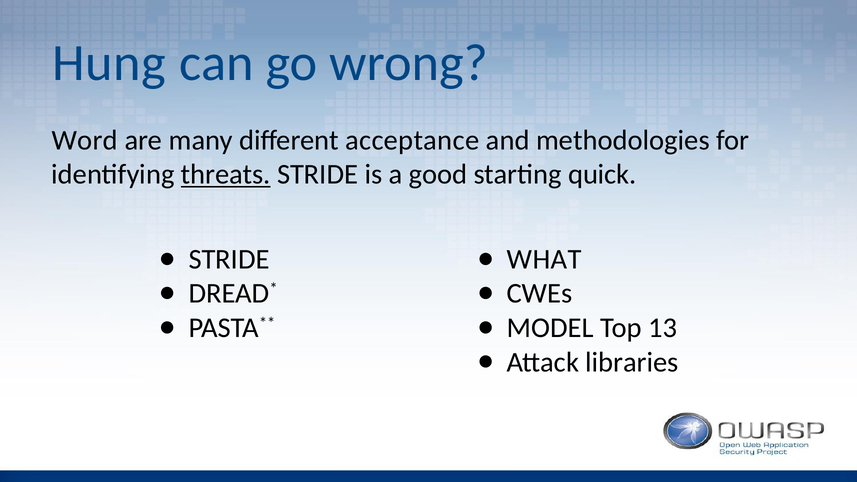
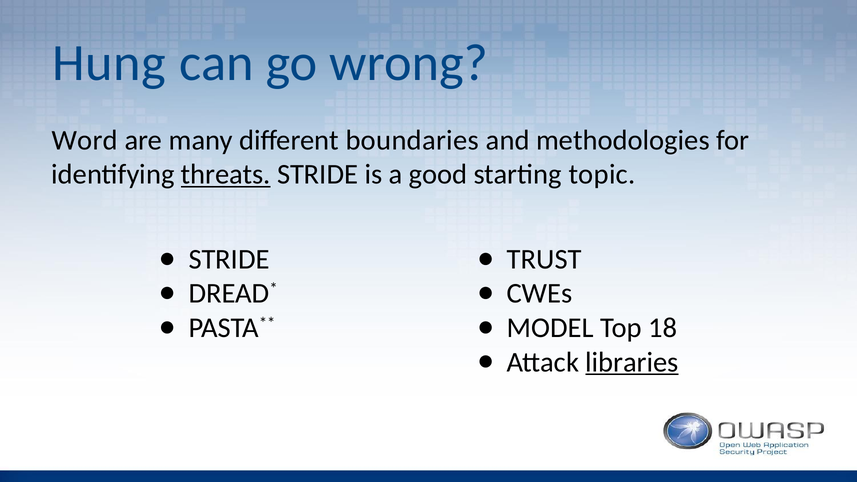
acceptance: acceptance -> boundaries
quick: quick -> topic
WHAT: WHAT -> TRUST
13: 13 -> 18
libraries underline: none -> present
